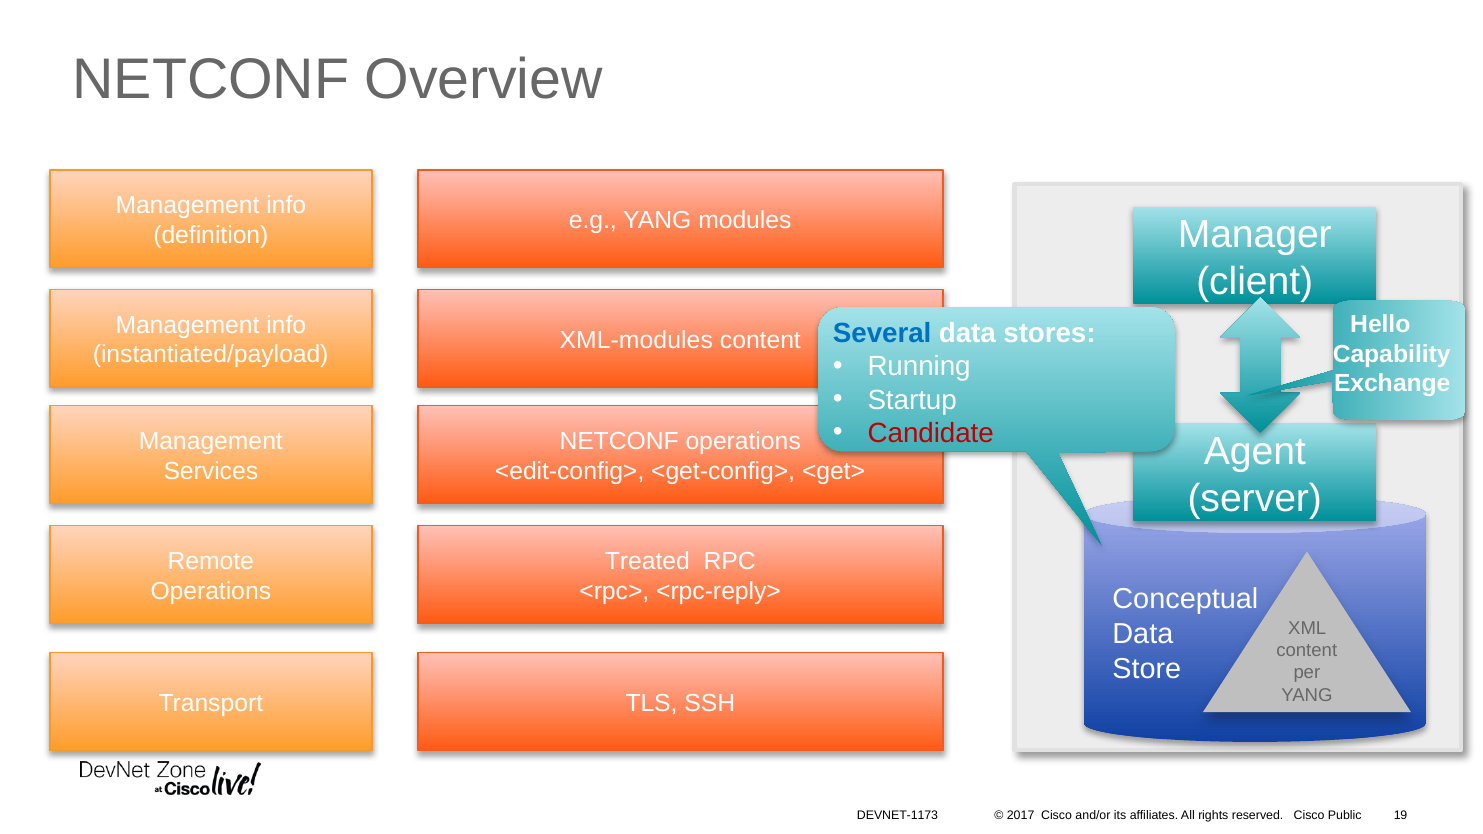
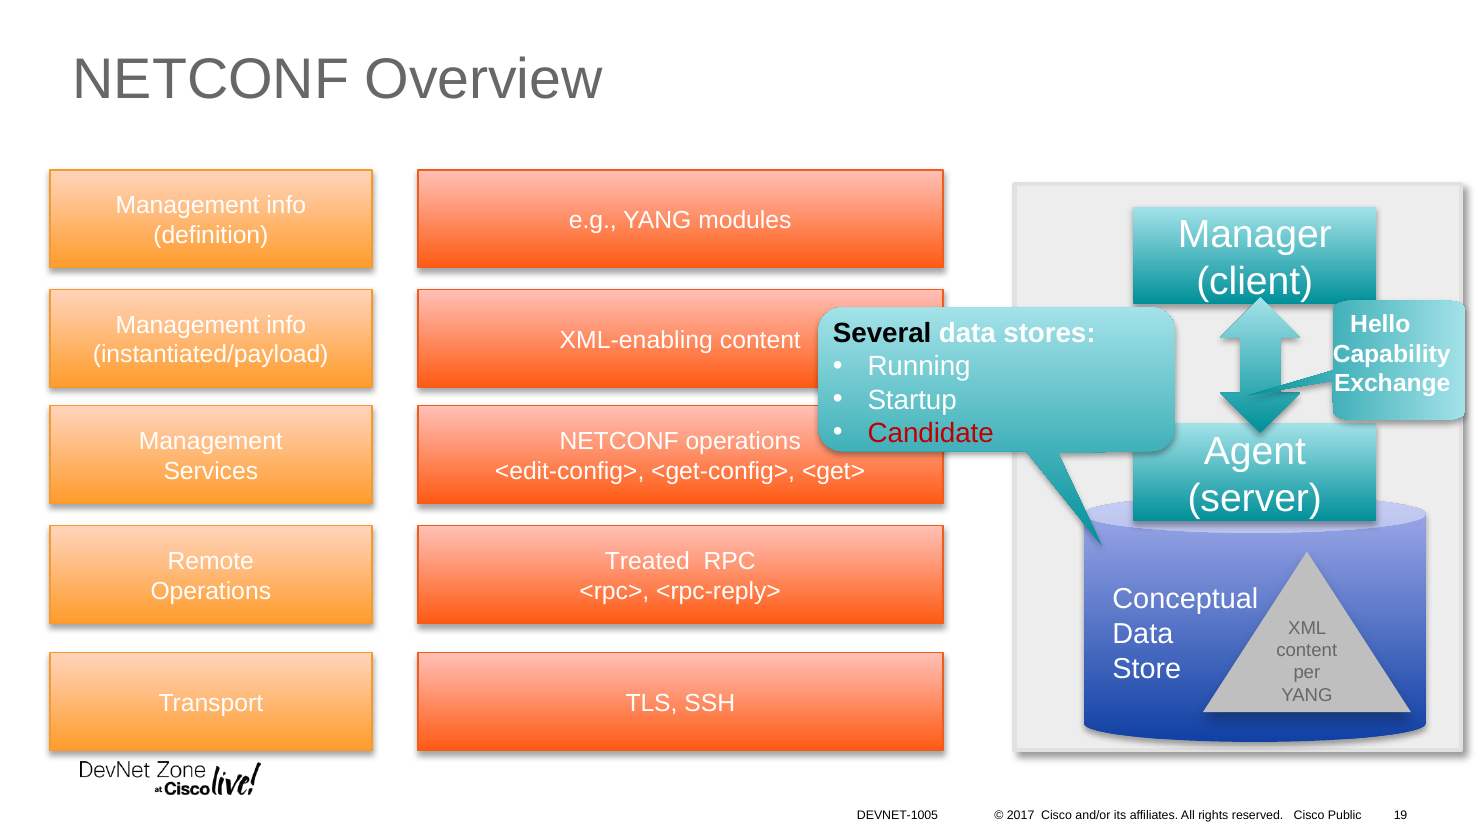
Several colour: blue -> black
XML-modules: XML-modules -> XML-enabling
DEVNET-1173: DEVNET-1173 -> DEVNET-1005
